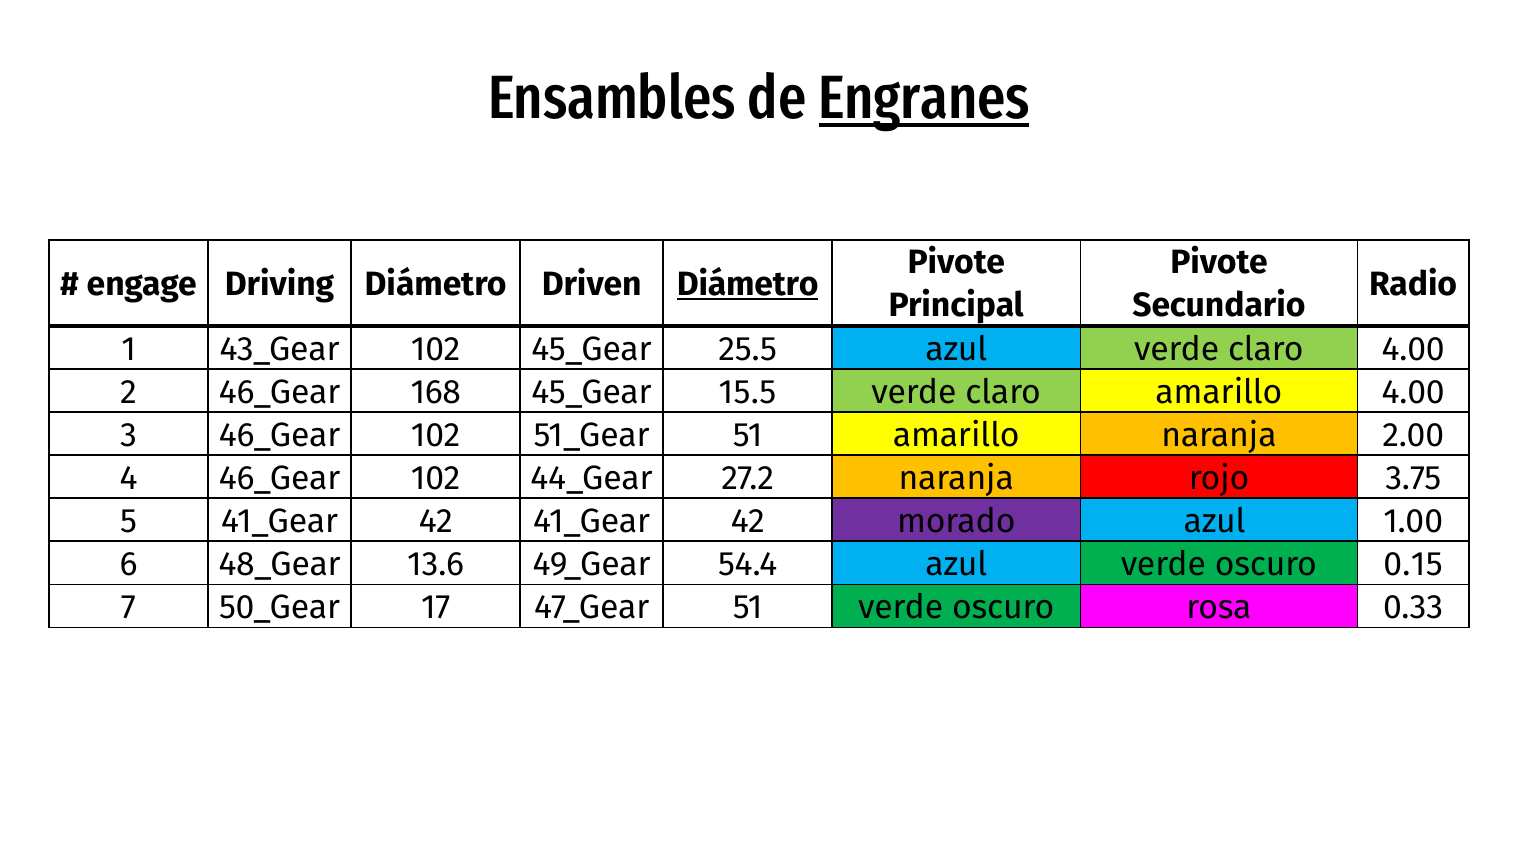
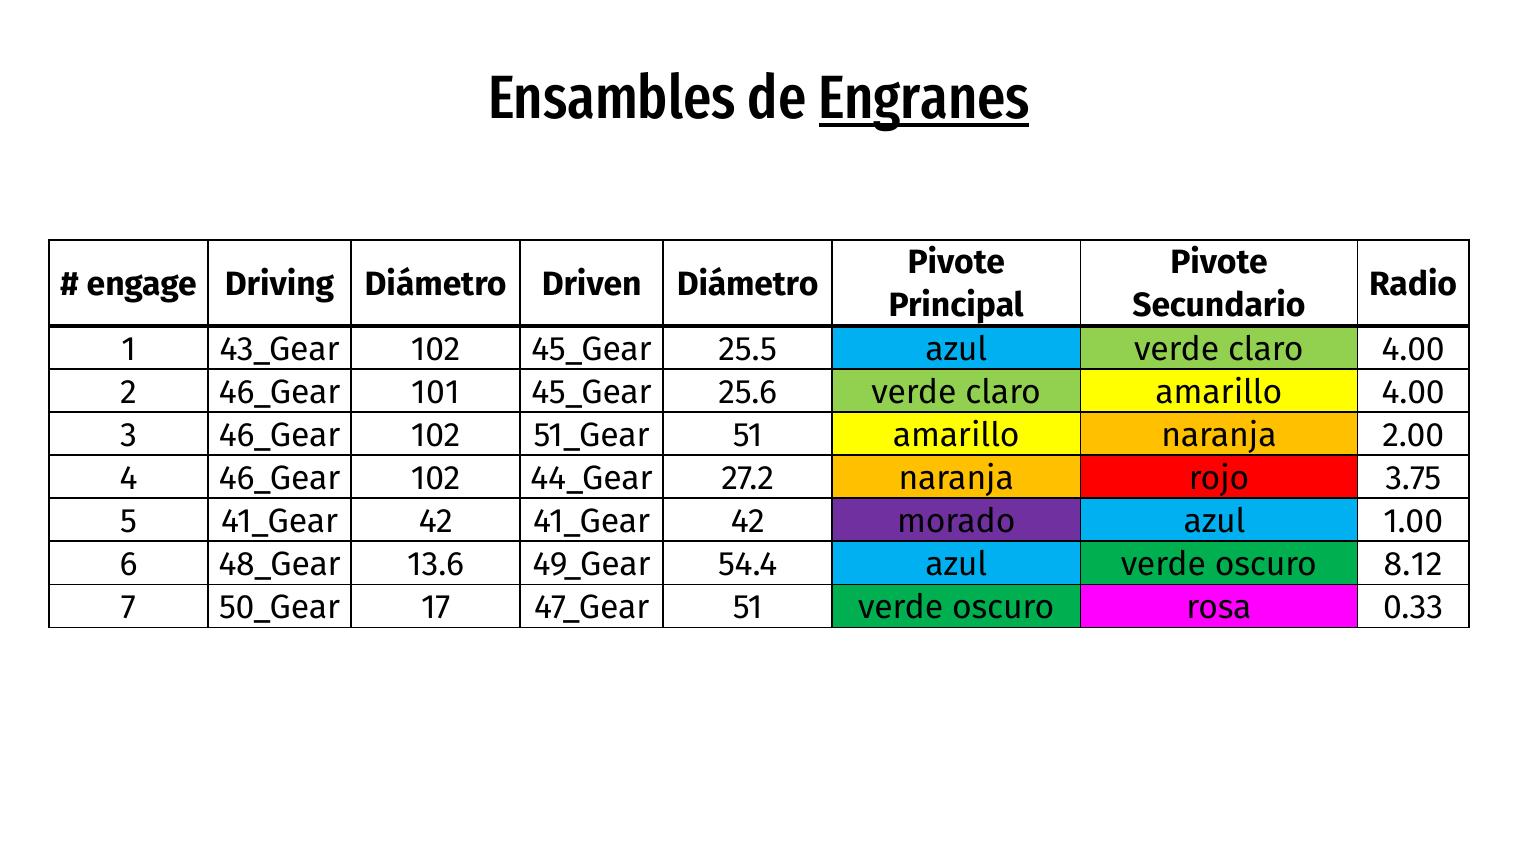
Diámetro at (748, 284) underline: present -> none
168: 168 -> 101
15.5: 15.5 -> 25.6
0.15: 0.15 -> 8.12
